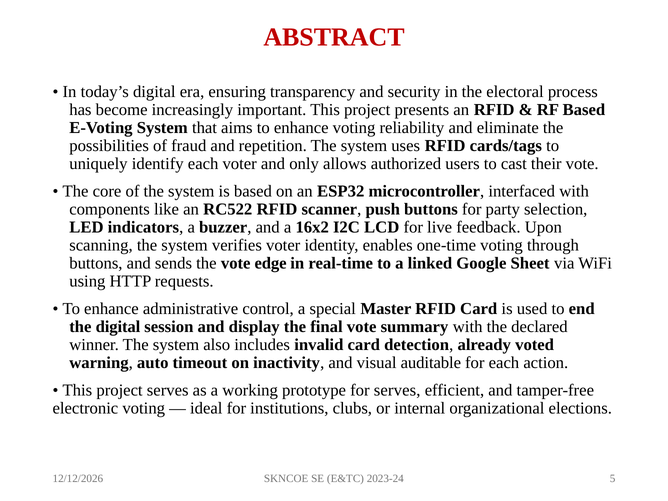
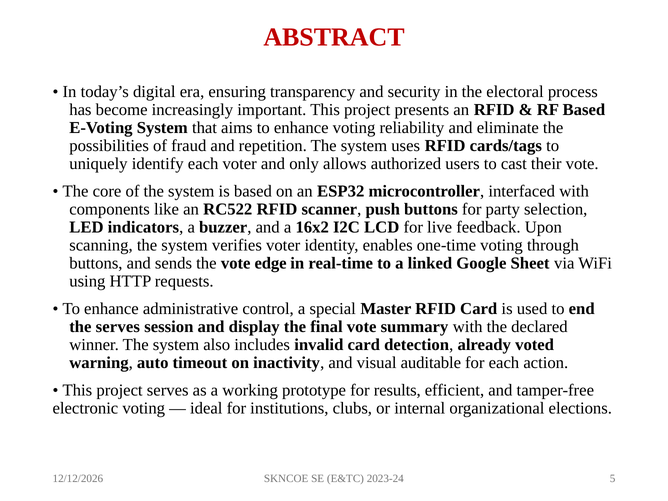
the digital: digital -> serves
for serves: serves -> results
